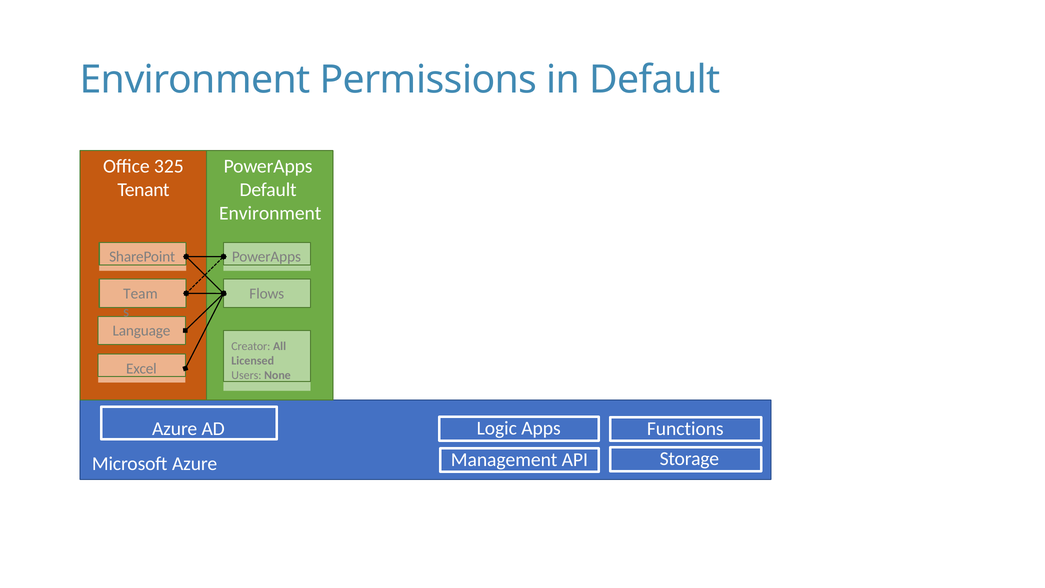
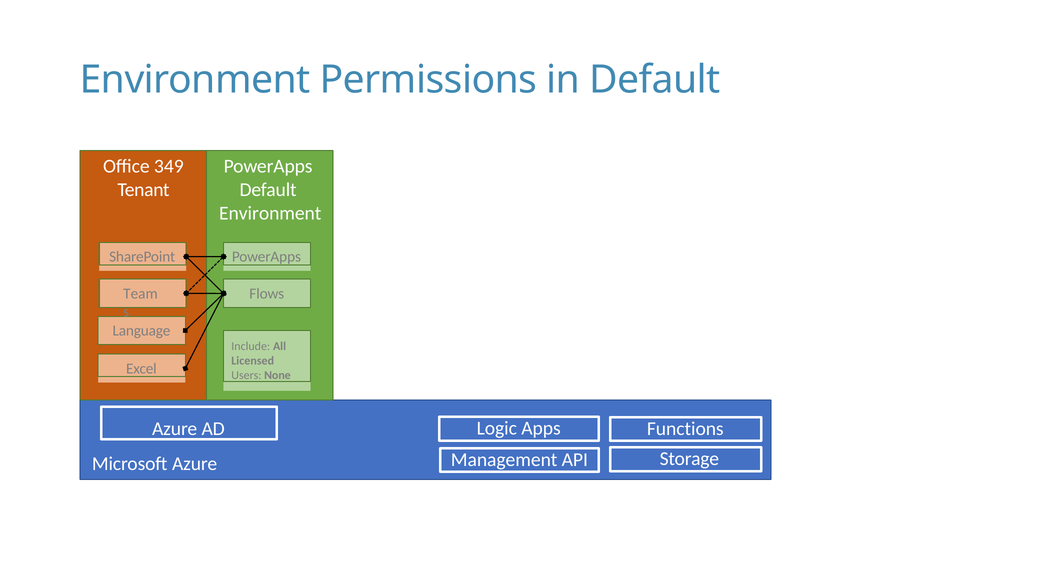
325: 325 -> 349
Creator: Creator -> Include
